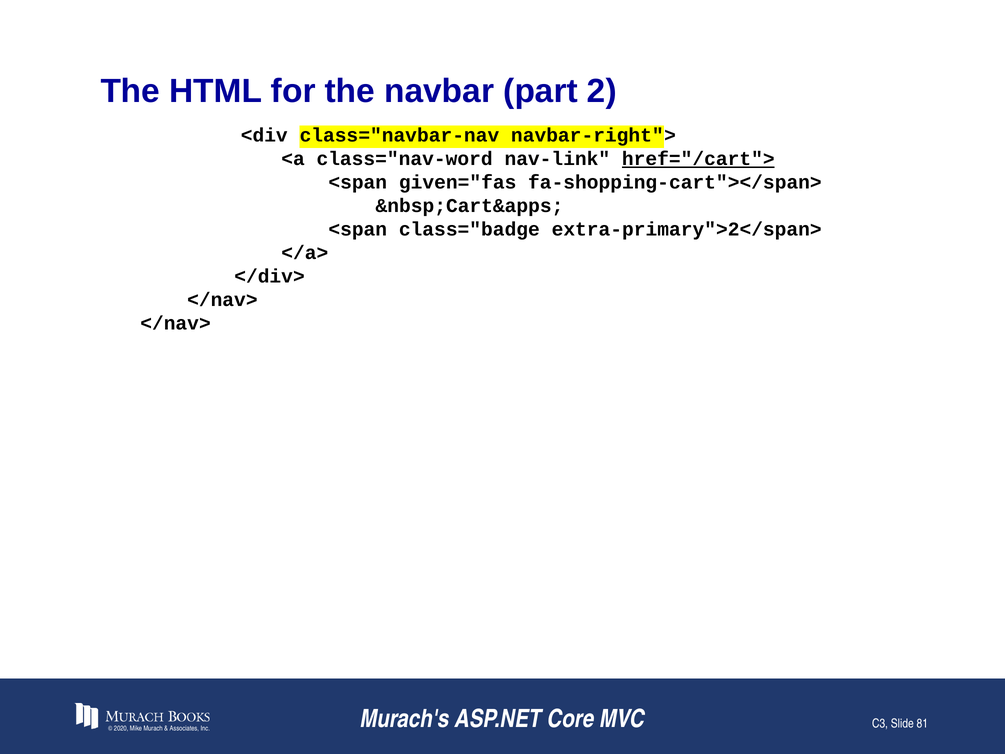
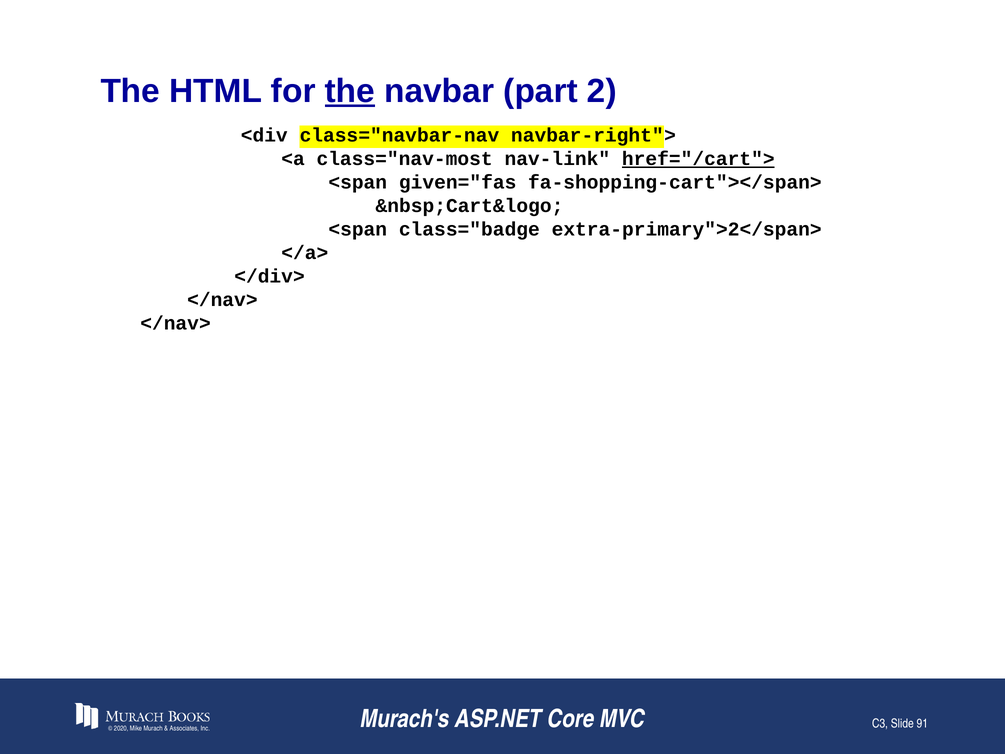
the at (350, 91) underline: none -> present
class="nav-word: class="nav-word -> class="nav-most
&nbsp;Cart&apps: &nbsp;Cart&apps -> &nbsp;Cart&logo
81: 81 -> 91
